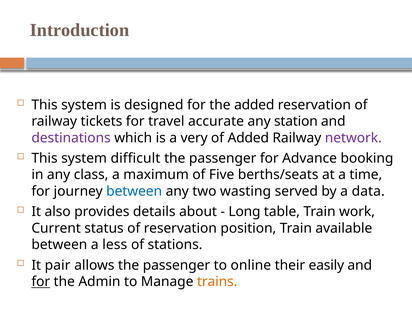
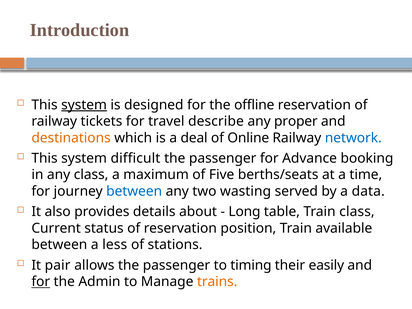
system at (84, 105) underline: none -> present
the added: added -> offline
accurate: accurate -> describe
station: station -> proper
destinations colour: purple -> orange
very: very -> deal
of Added: Added -> Online
network colour: purple -> blue
Train work: work -> class
online: online -> timing
